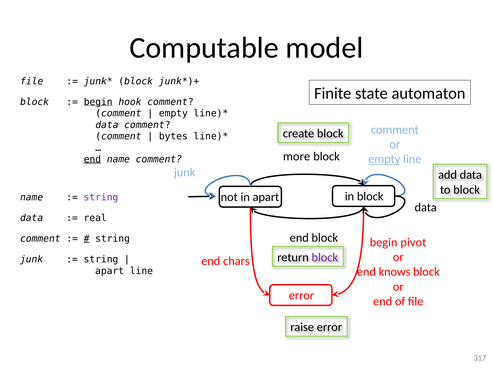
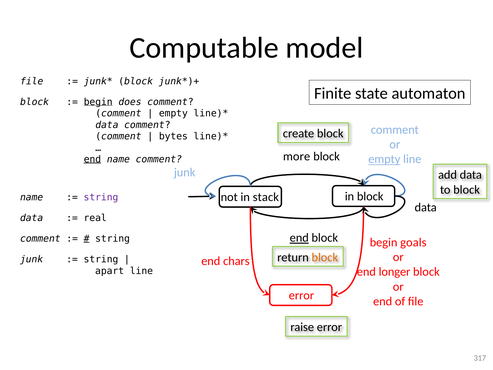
hook: hook -> does
in apart: apart -> stack
end at (299, 238) underline: none -> present
pivot: pivot -> goals
block at (325, 257) colour: purple -> orange
knows: knows -> longer
